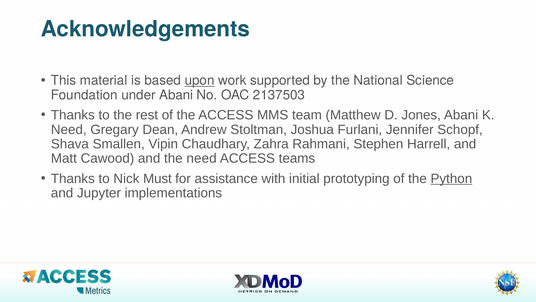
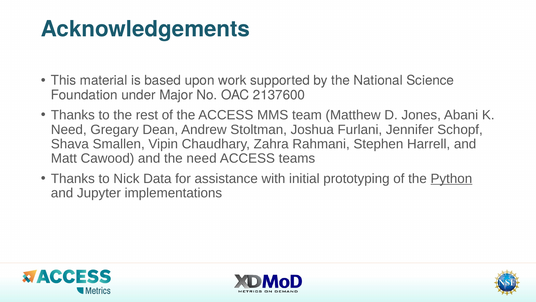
upon underline: present -> none
under Abani: Abani -> Major
2137503: 2137503 -> 2137600
Must: Must -> Data
